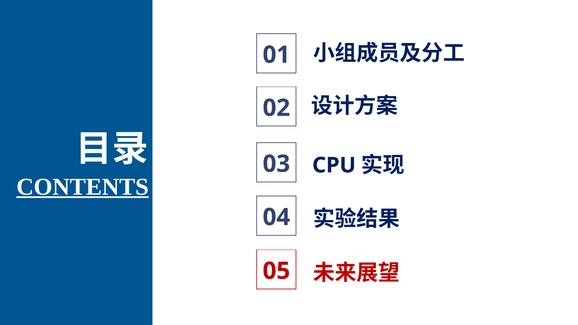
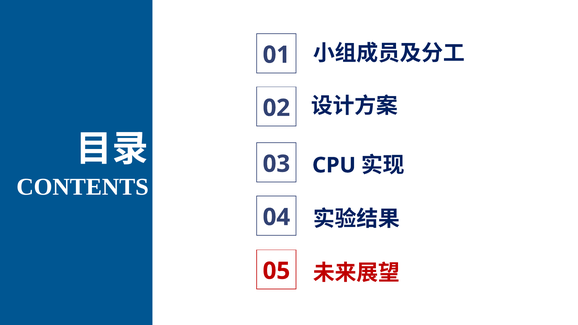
CONTENTS underline: present -> none
